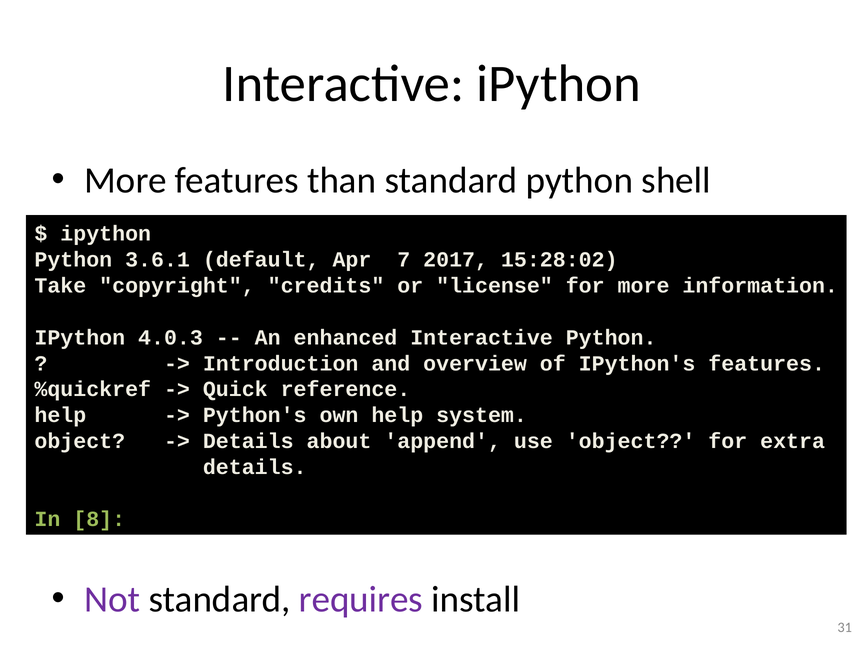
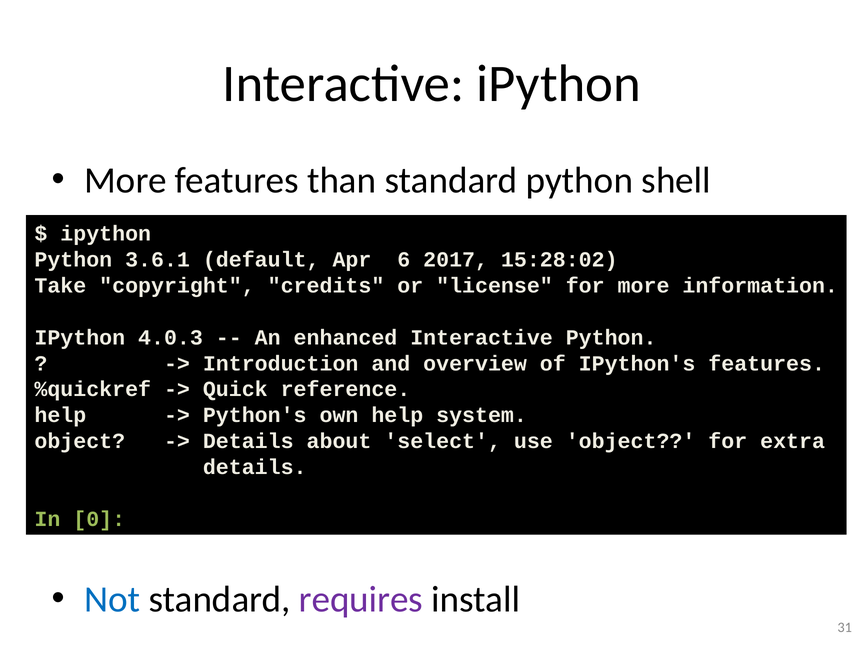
7: 7 -> 6
append: append -> select
8: 8 -> 0
Not colour: purple -> blue
